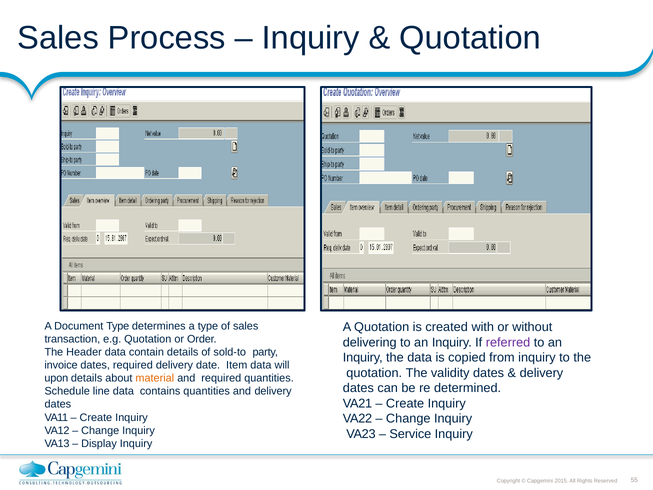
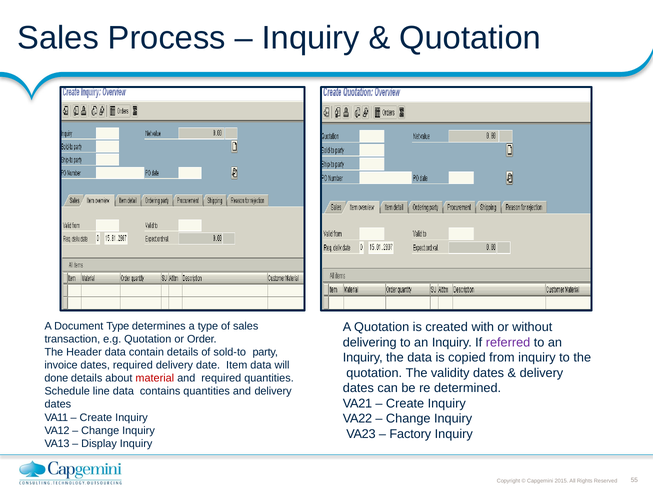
upon: upon -> done
material colour: orange -> red
Service: Service -> Factory
